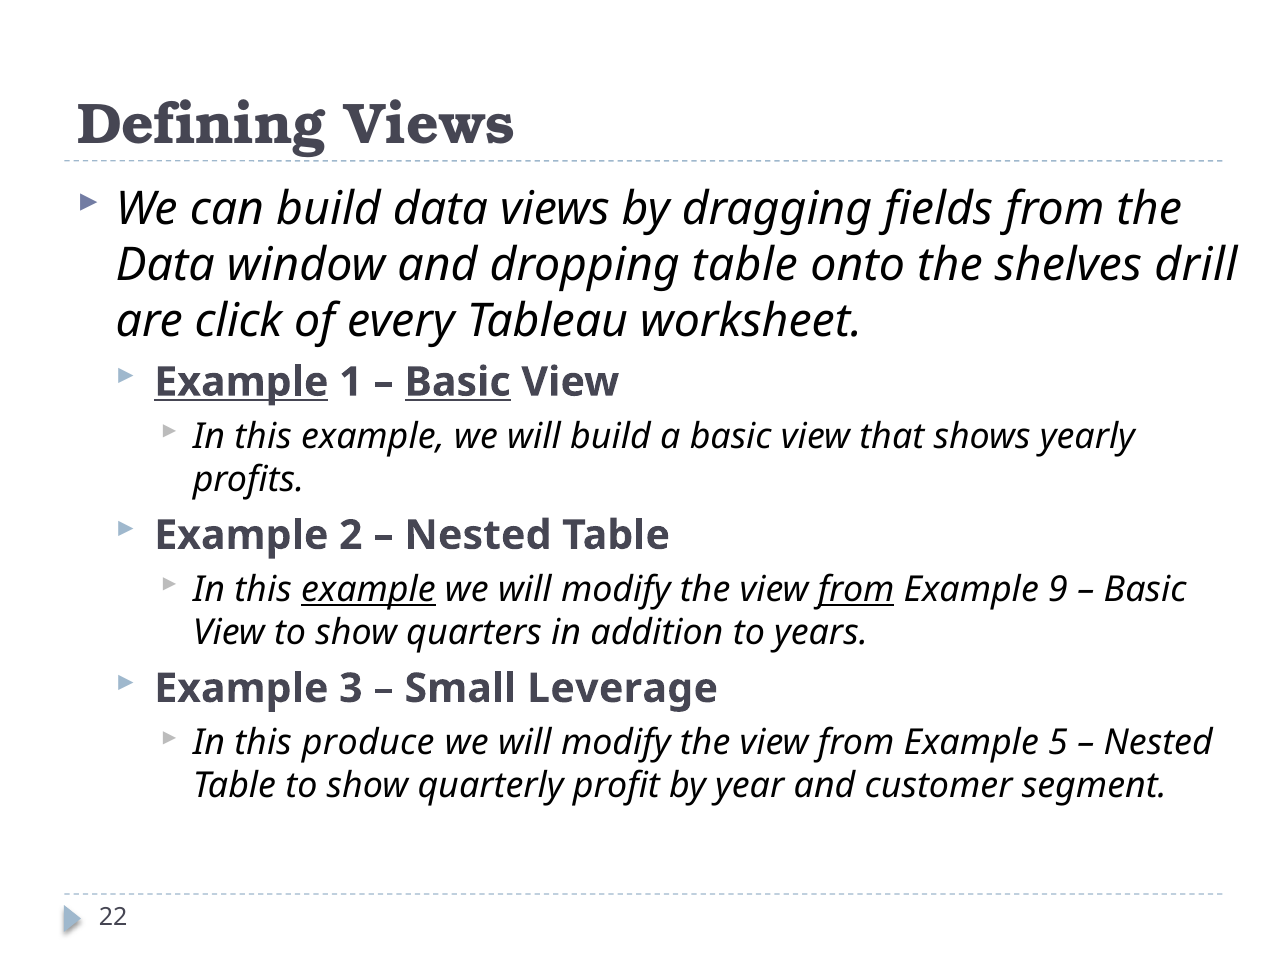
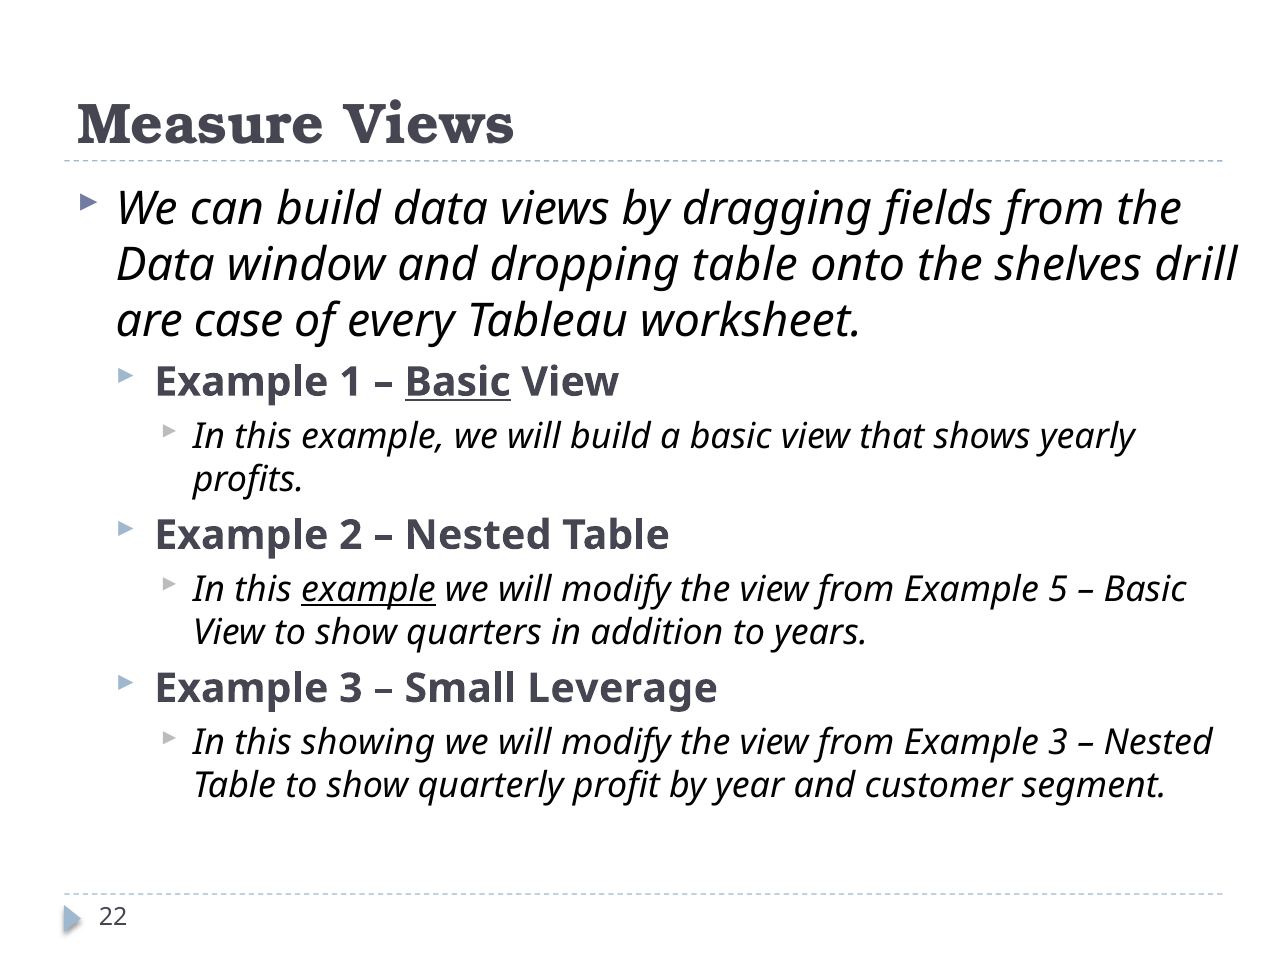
Defining: Defining -> Measure
click: click -> case
Example at (241, 382) underline: present -> none
from at (856, 590) underline: present -> none
9: 9 -> 5
produce: produce -> showing
from Example 5: 5 -> 3
